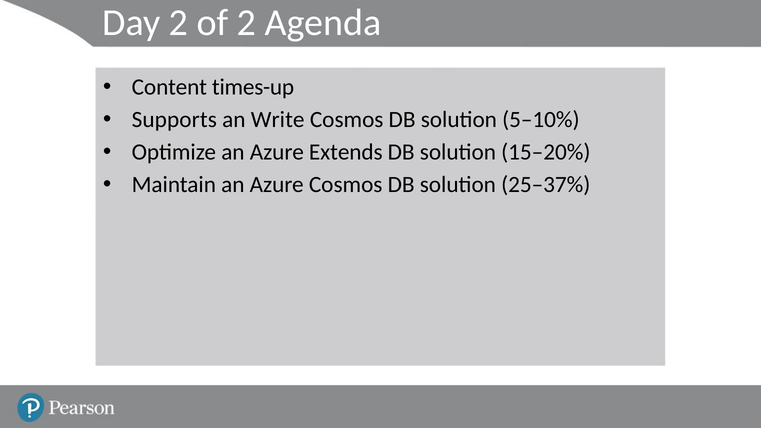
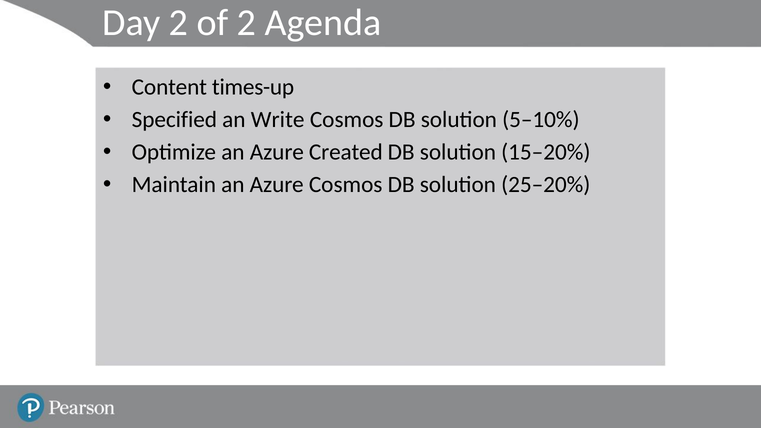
Supports: Supports -> Specified
Extends: Extends -> Created
25–37%: 25–37% -> 25–20%
